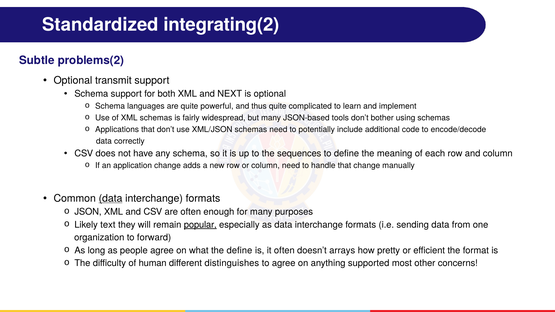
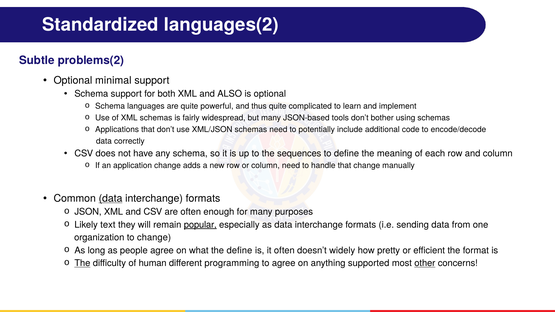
integrating(2: integrating(2 -> languages(2
transmit: transmit -> minimal
NEXT: NEXT -> ALSO
to forward: forward -> change
arrays: arrays -> widely
The at (82, 263) underline: none -> present
distinguishes: distinguishes -> programming
other underline: none -> present
